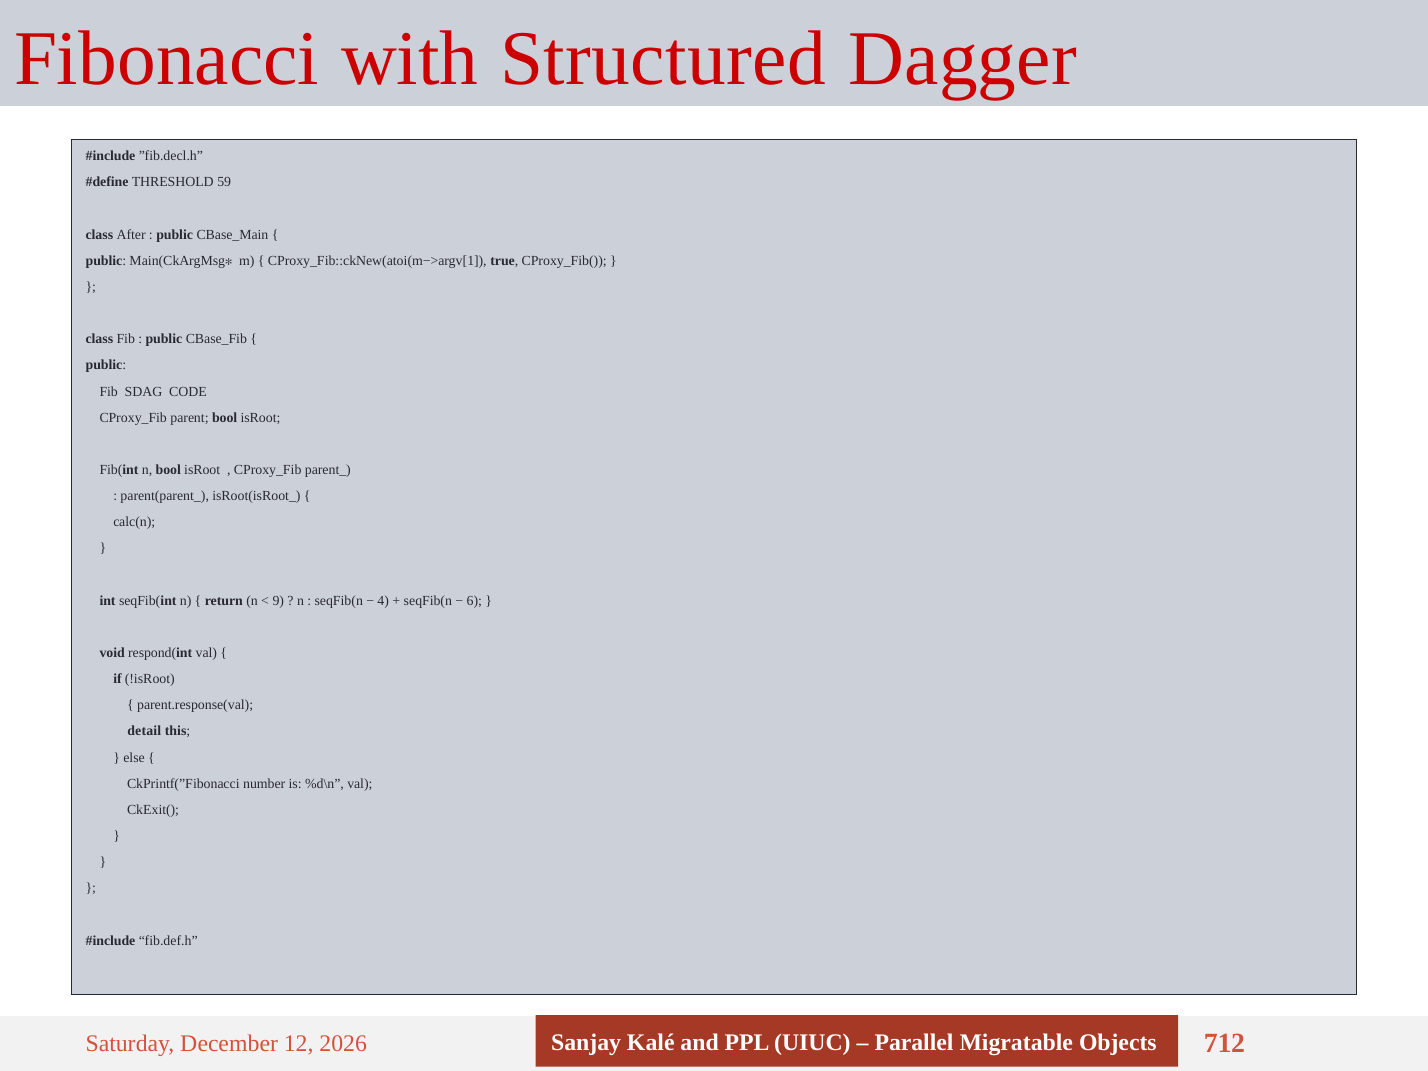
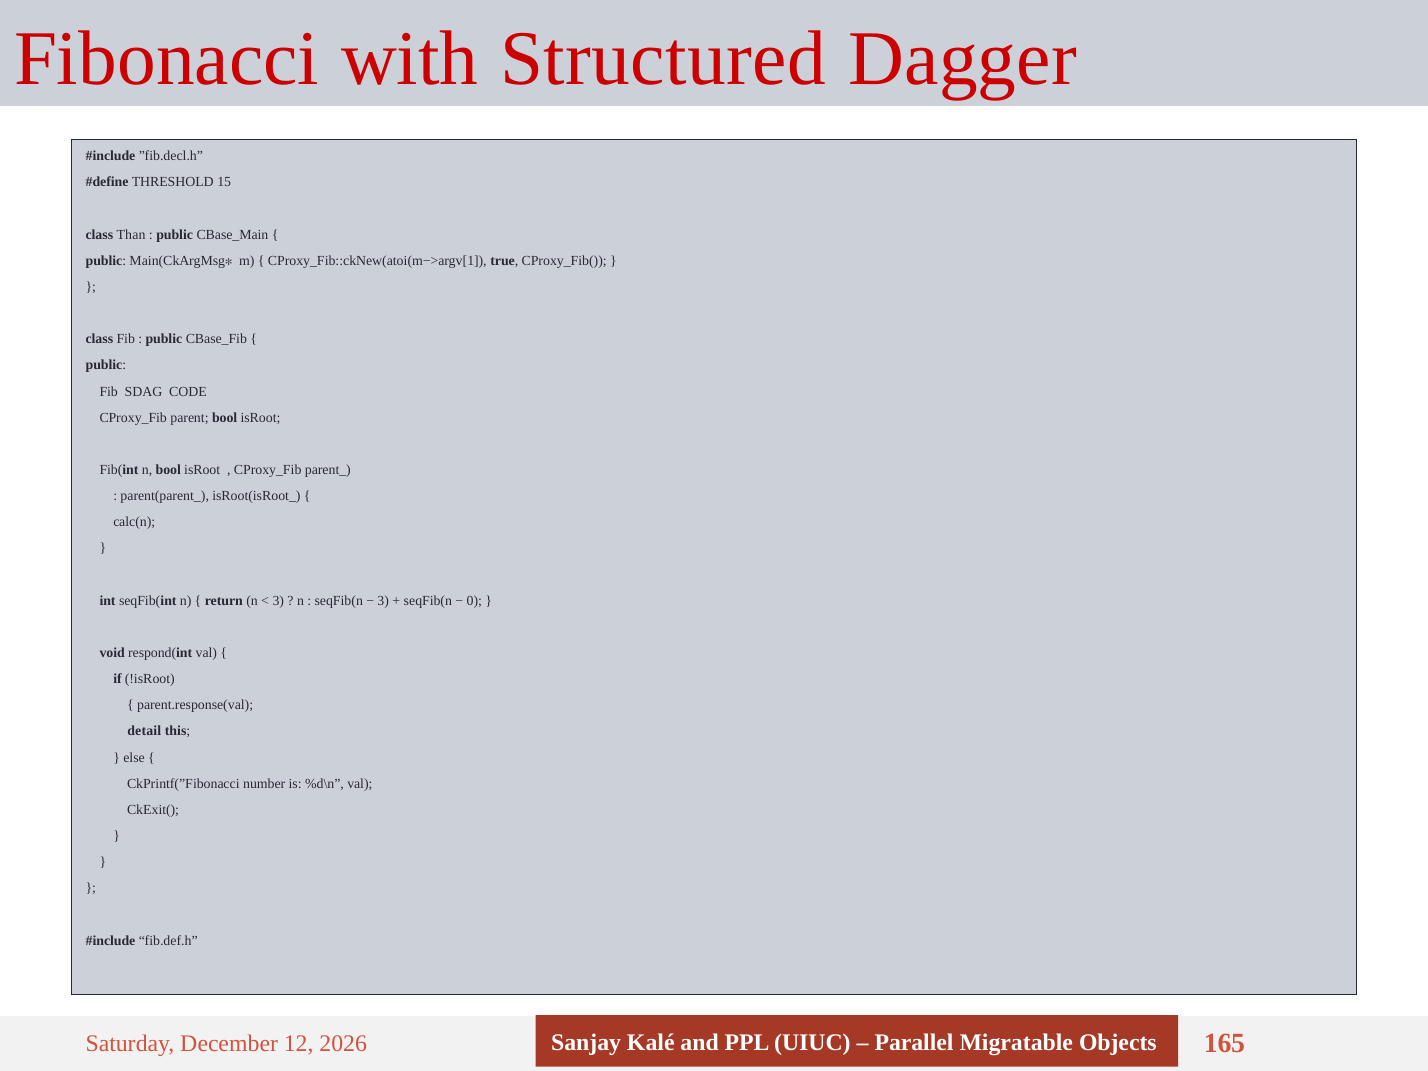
59: 59 -> 15
After: After -> Than
9 at (278, 601): 9 -> 3
4 at (383, 601): 4 -> 3
6: 6 -> 0
712: 712 -> 165
